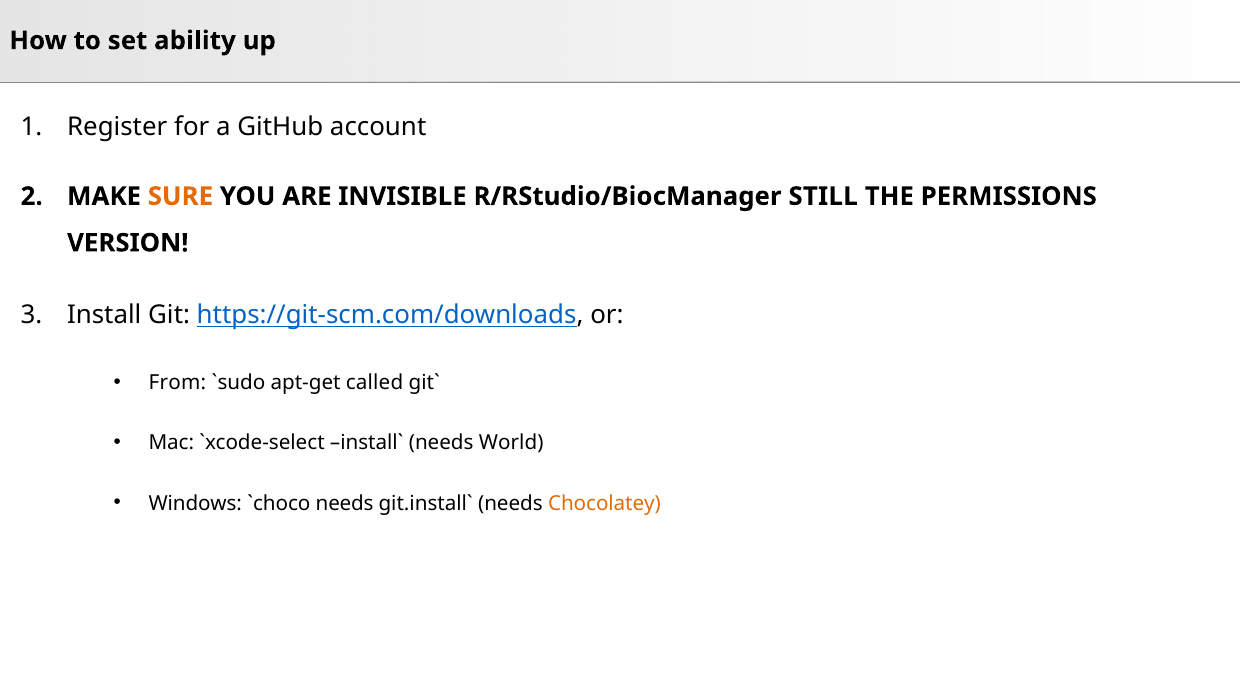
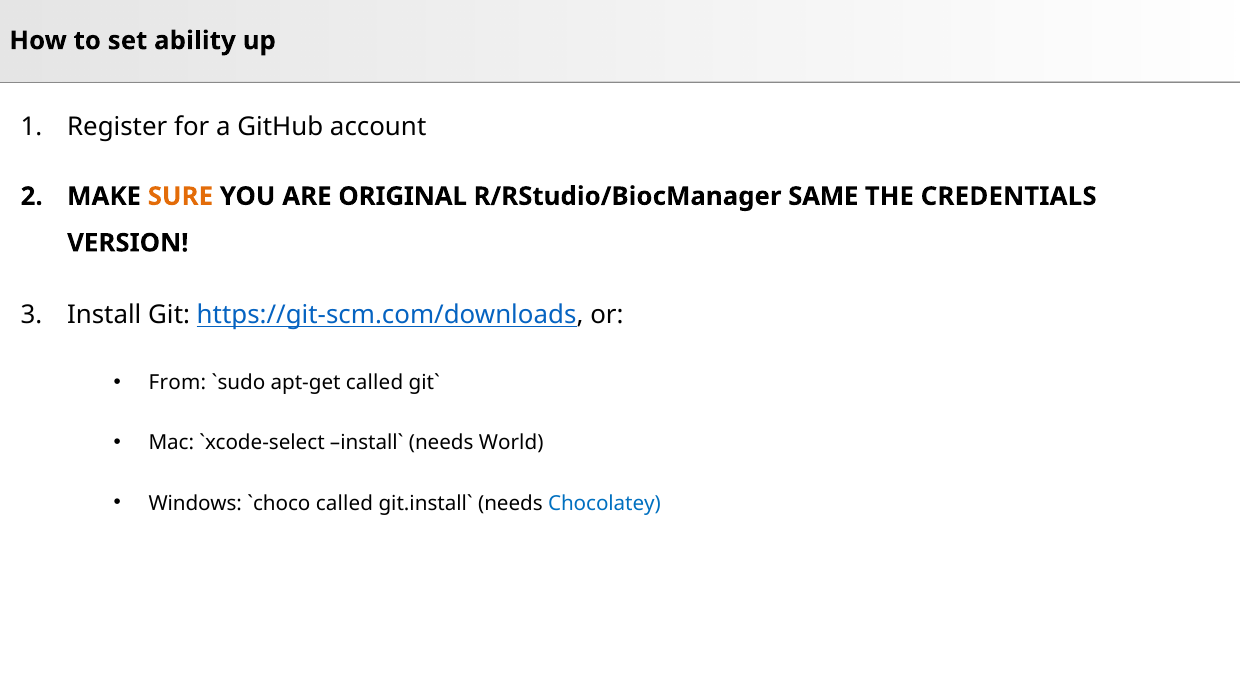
INVISIBLE: INVISIBLE -> ORIGINAL
STILL: STILL -> SAME
PERMISSIONS: PERMISSIONS -> CREDENTIALS
needs at (345, 503): needs -> called
Chocolatey colour: orange -> blue
